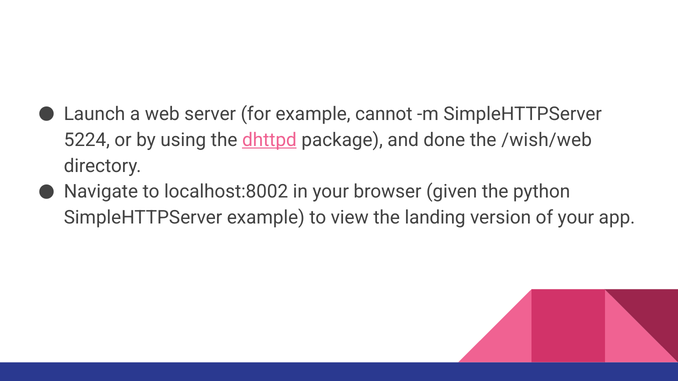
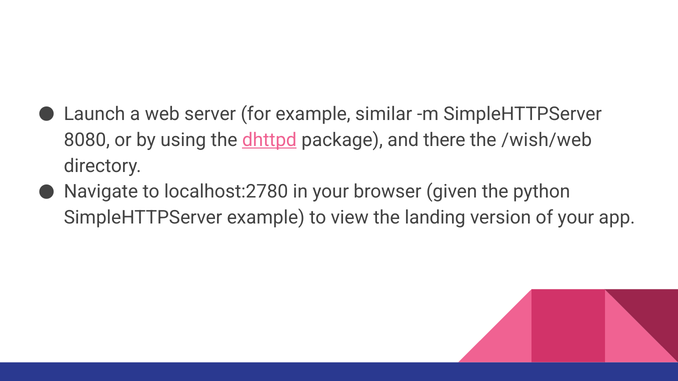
cannot: cannot -> similar
5224: 5224 -> 8080
done: done -> there
localhost:8002: localhost:8002 -> localhost:2780
